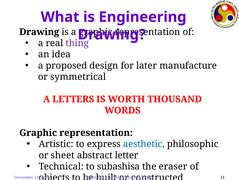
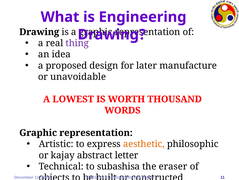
symmetrical: symmetrical -> unavoidable
LETTERS: LETTERS -> LOWEST
aesthetic colour: blue -> orange
sheet: sheet -> kajay
